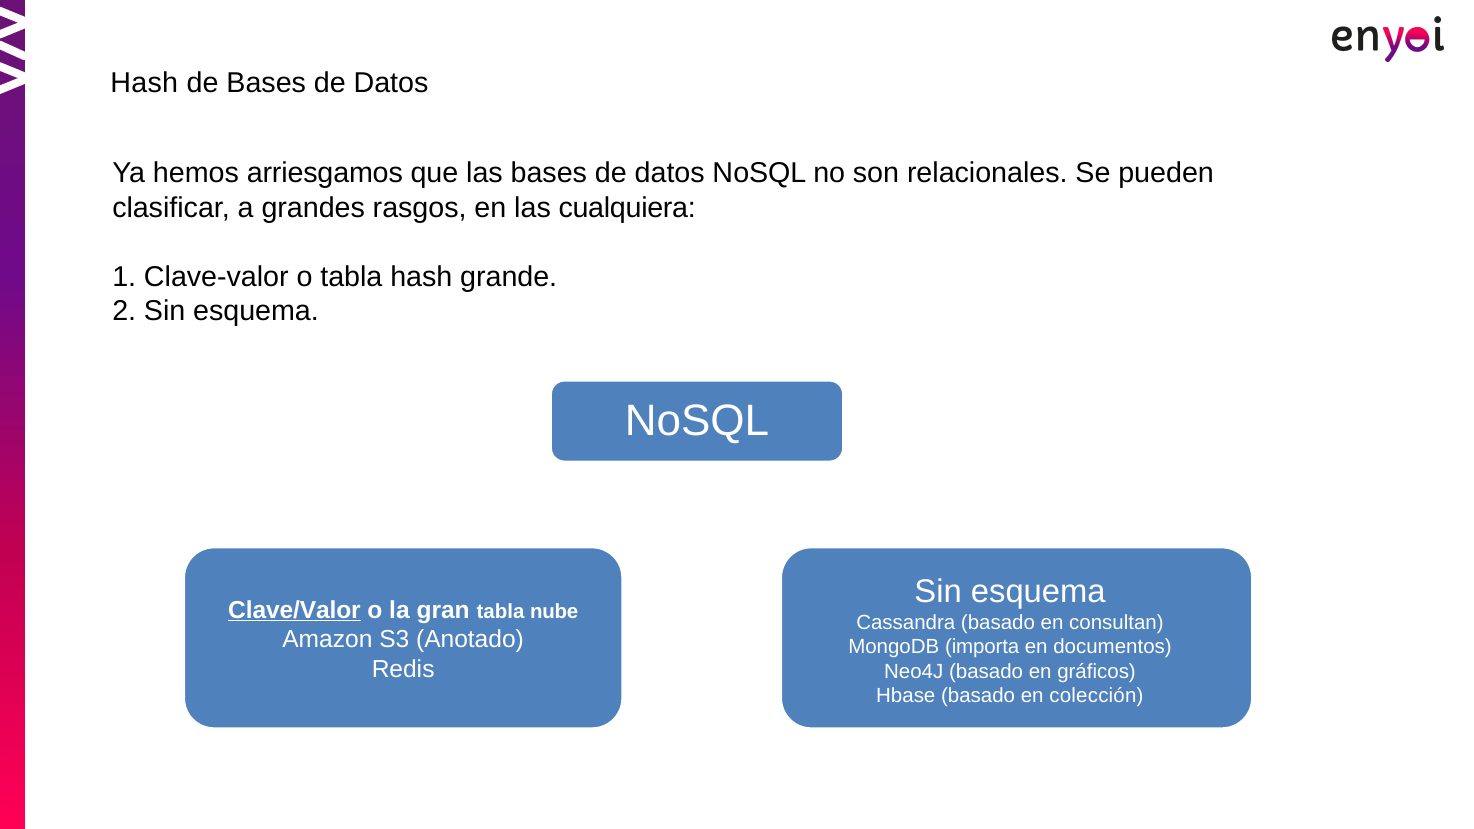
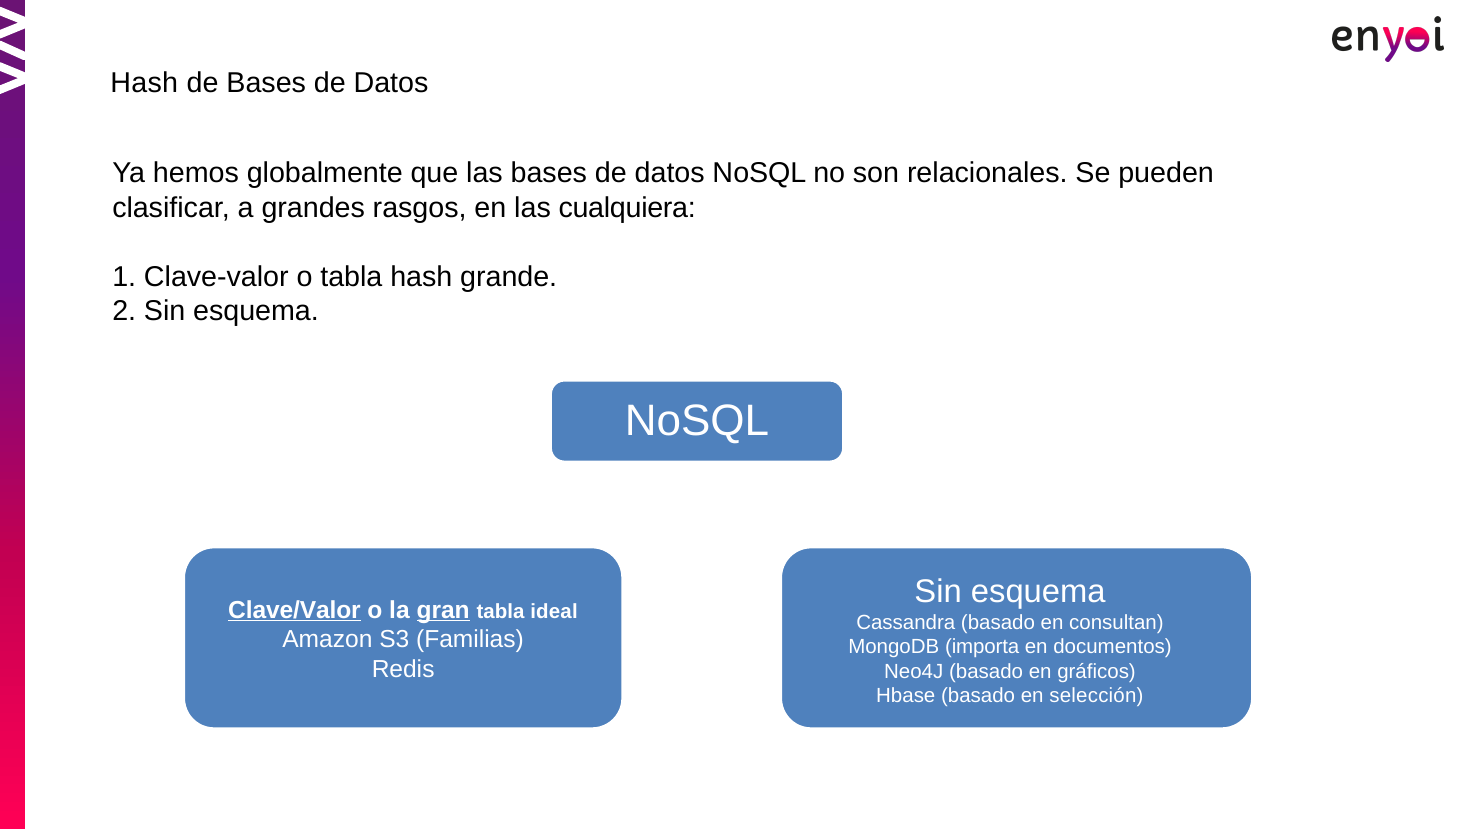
arriesgamos: arriesgamos -> globalmente
gran underline: none -> present
nube: nube -> ideal
Anotado: Anotado -> Familias
colección: colección -> selección
